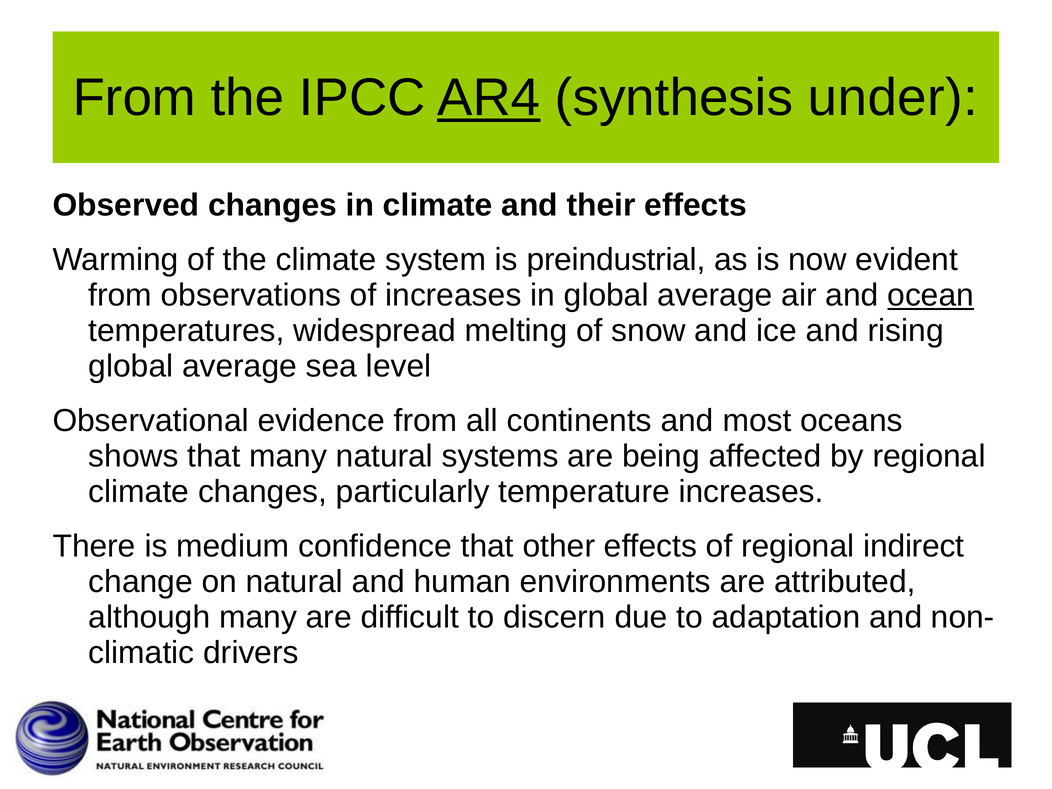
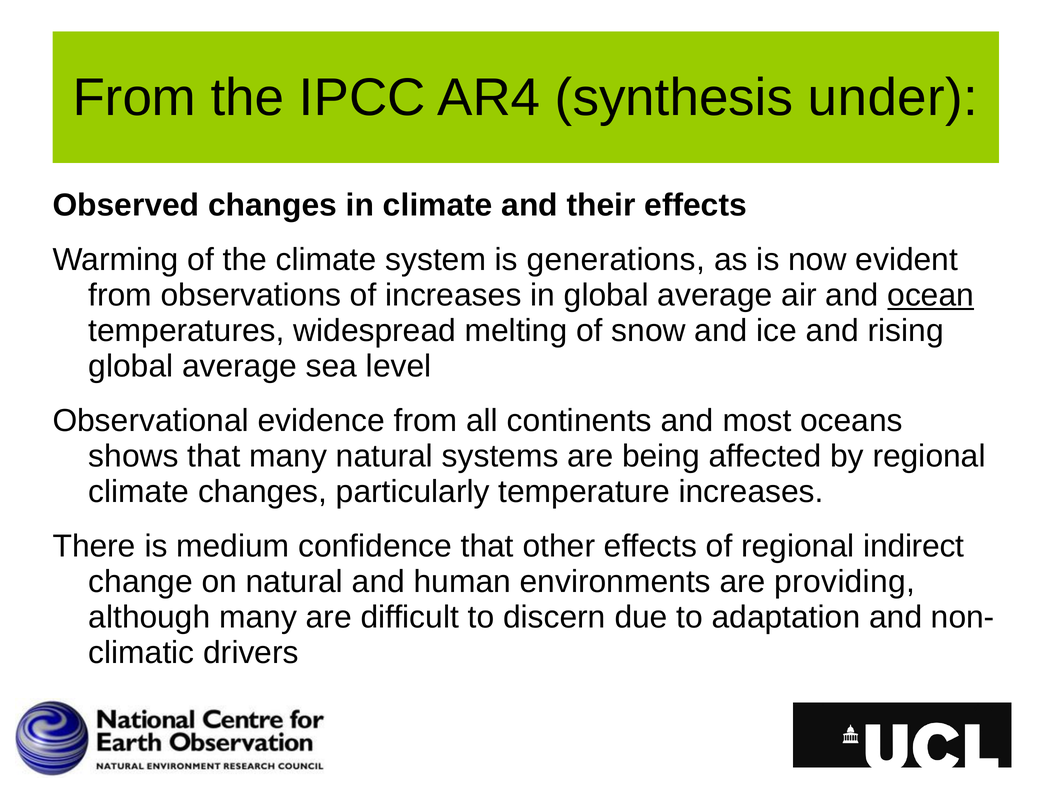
AR4 underline: present -> none
preindustrial: preindustrial -> generations
attributed: attributed -> providing
